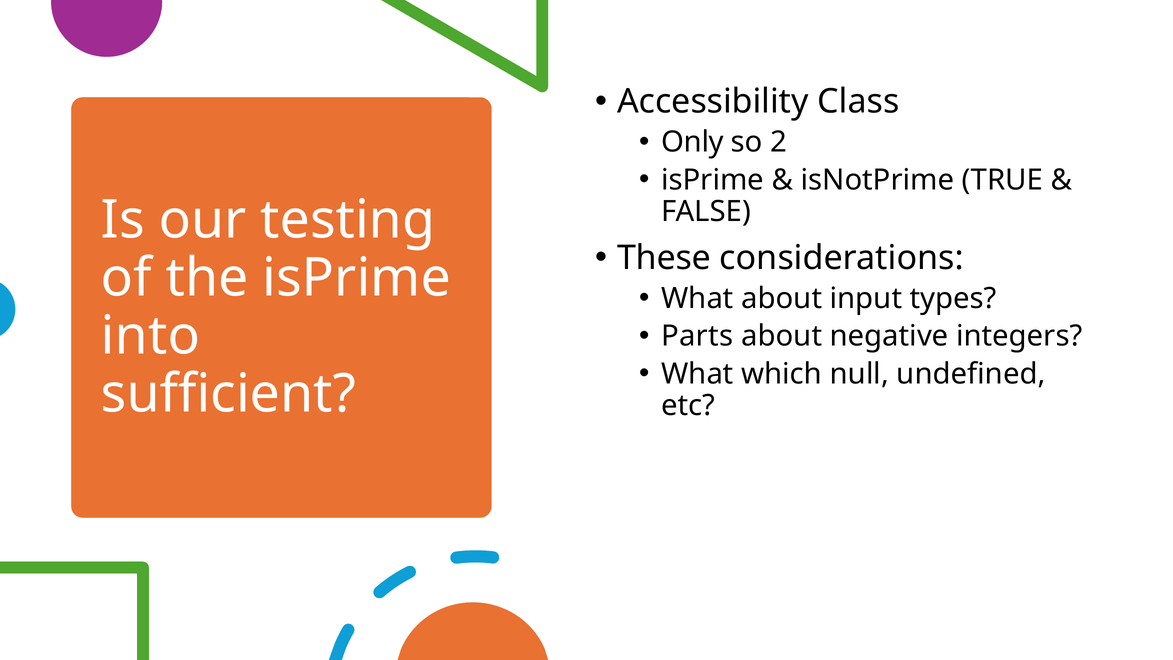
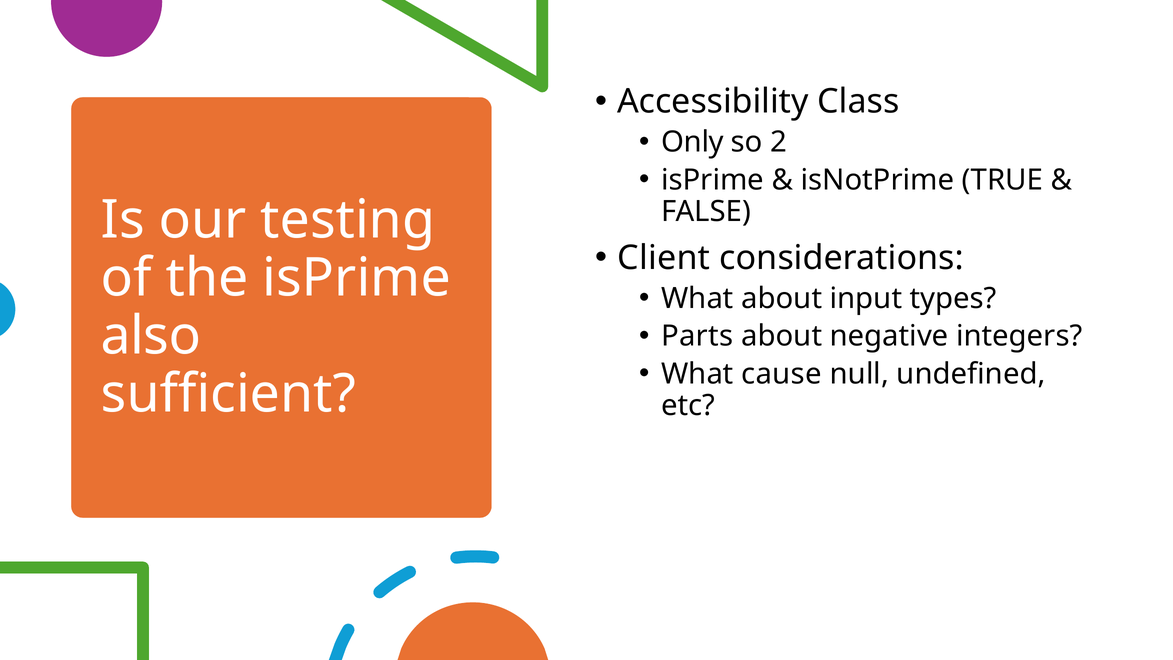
These: These -> Client
into: into -> also
which: which -> cause
